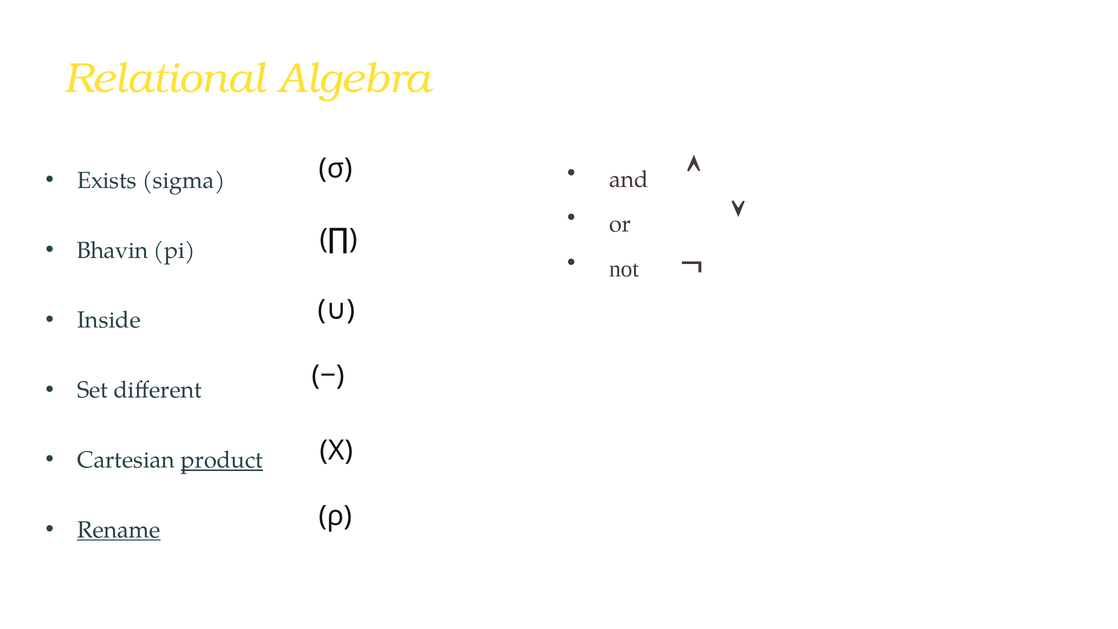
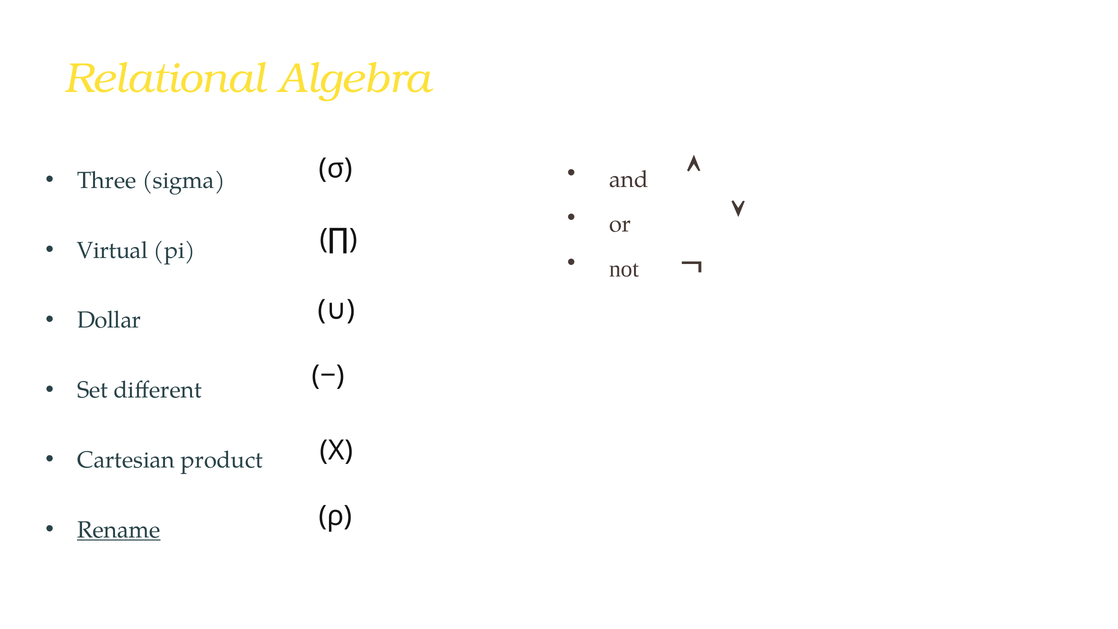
Exists: Exists -> Three
Bhavin: Bhavin -> Virtual
Inside: Inside -> Dollar
product underline: present -> none
